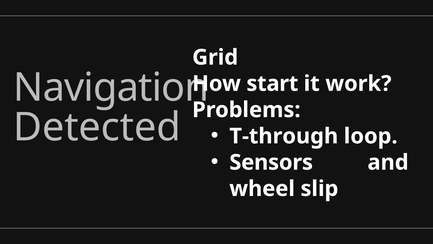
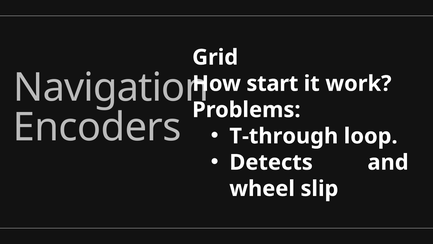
Detected: Detected -> Encoders
Sensors: Sensors -> Detects
